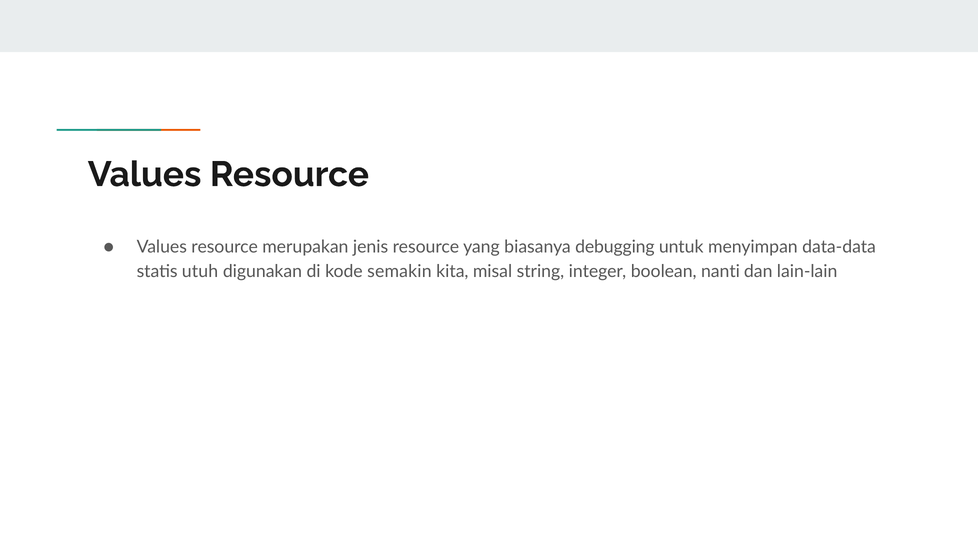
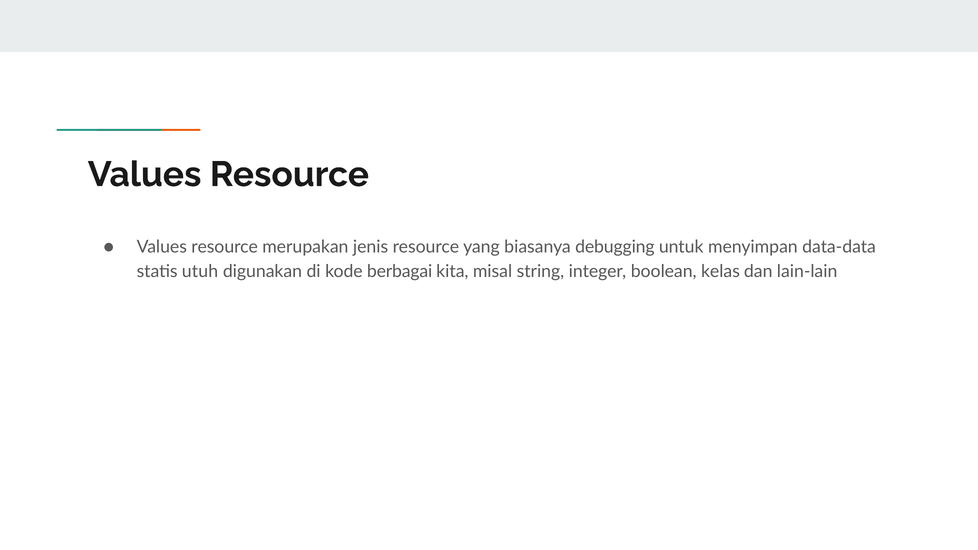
semakin: semakin -> berbagai
nanti: nanti -> kelas
